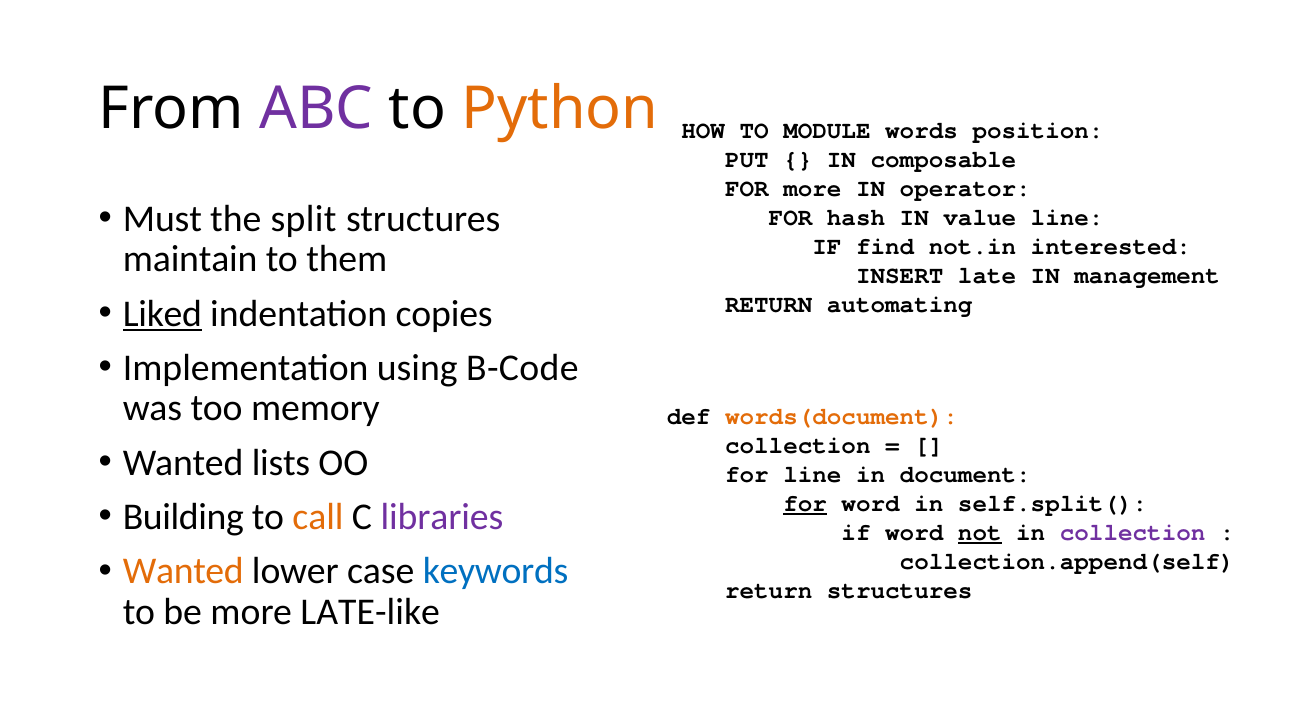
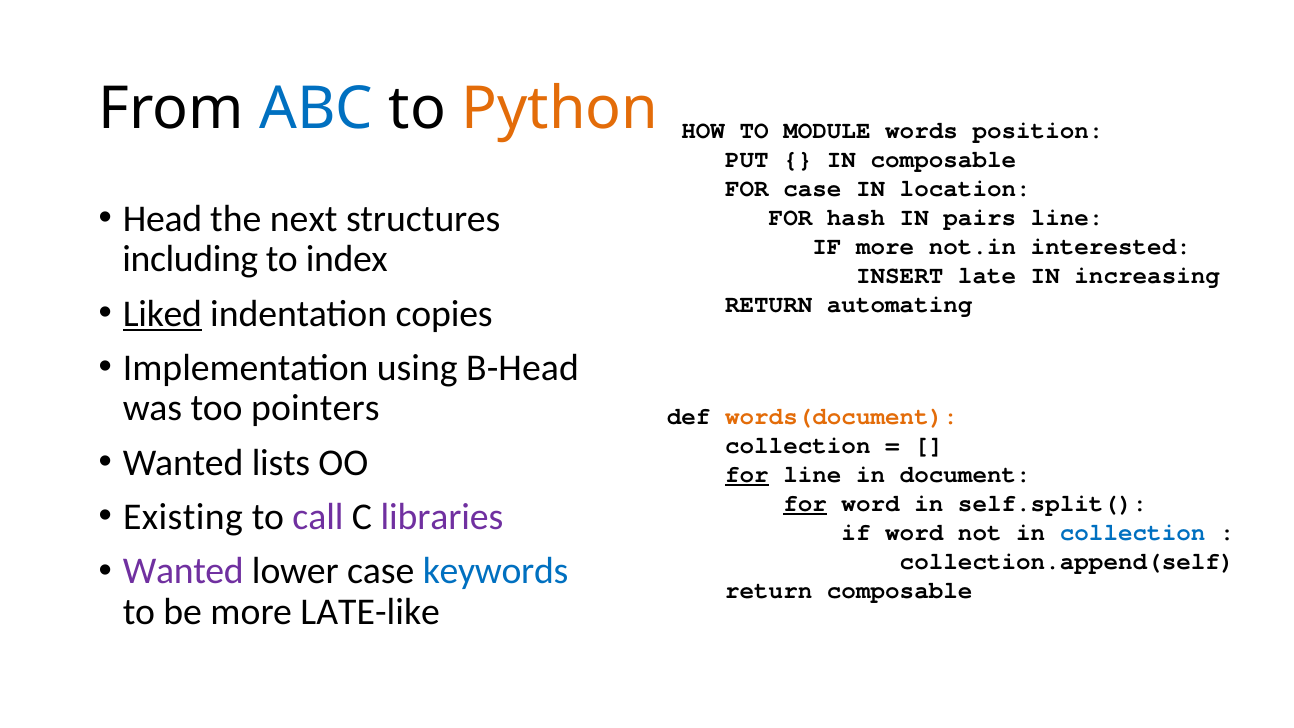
ABC colour: purple -> blue
FOR more: more -> case
operator: operator -> location
Must: Must -> Head
split: split -> next
value: value -> pairs
IF find: find -> more
maintain: maintain -> including
them: them -> index
management: management -> increasing
B-Code: B-Code -> B-Head
memory: memory -> pointers
for at (747, 474) underline: none -> present
Building: Building -> Existing
call colour: orange -> purple
not underline: present -> none
collection at (1133, 532) colour: purple -> blue
Wanted at (183, 571) colour: orange -> purple
return structures: structures -> composable
